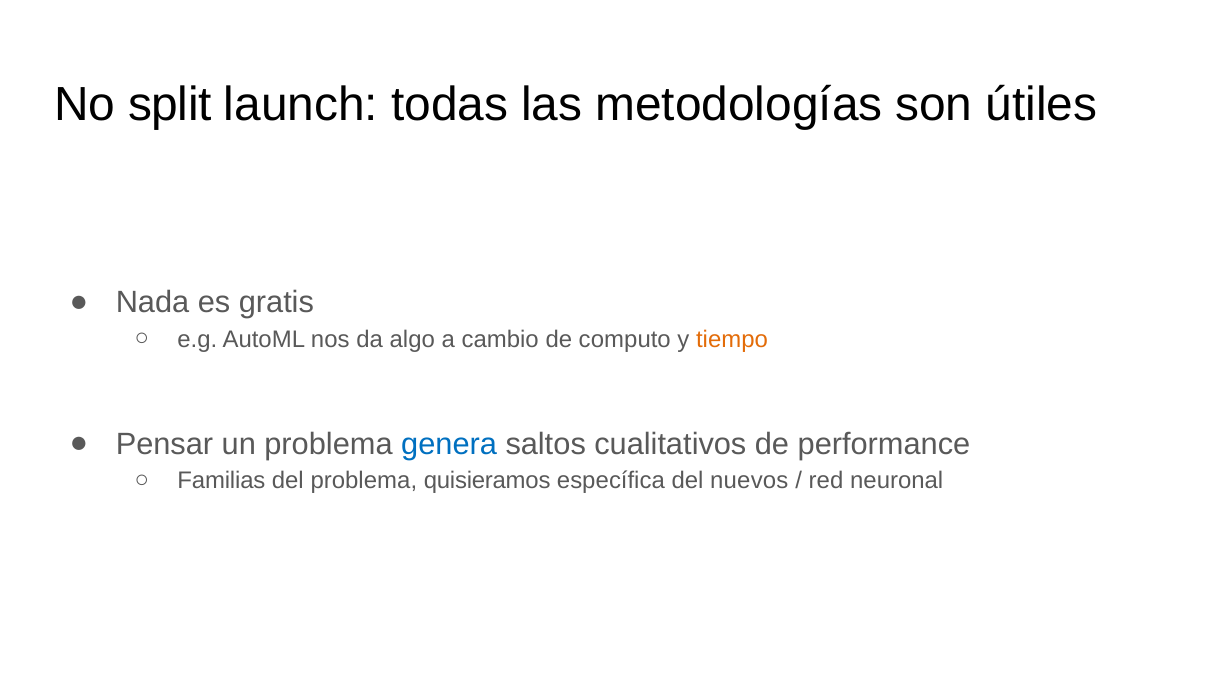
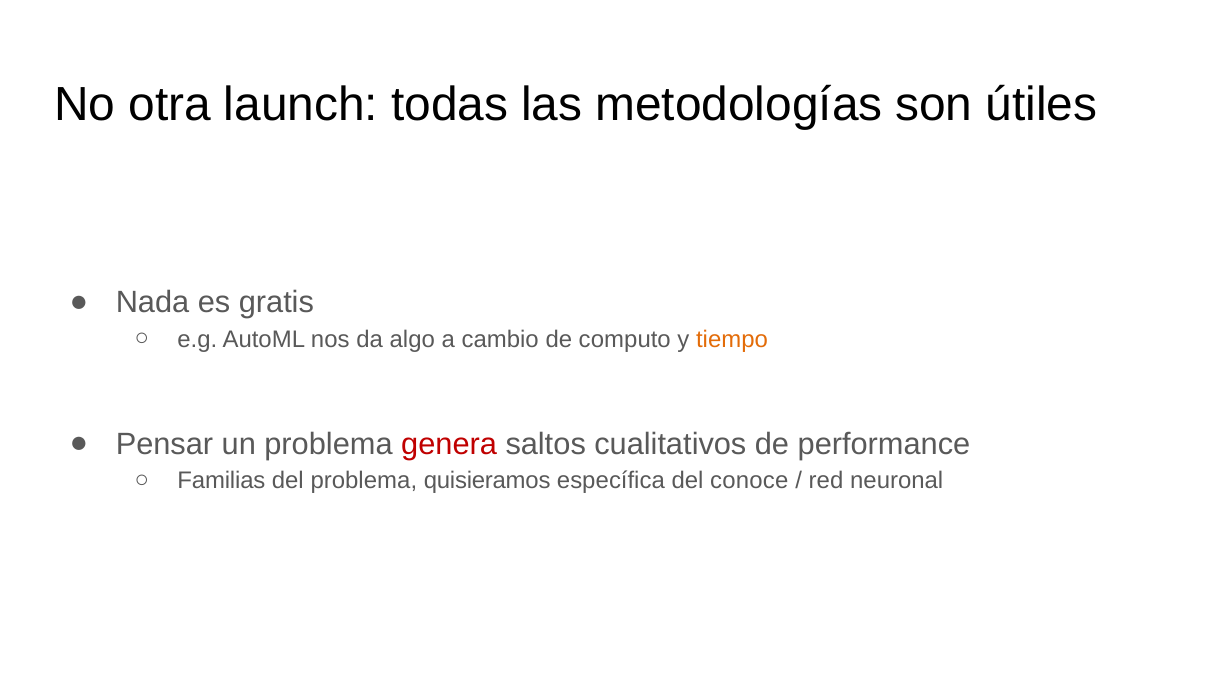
split: split -> otra
genera colour: blue -> red
nuevos: nuevos -> conoce
